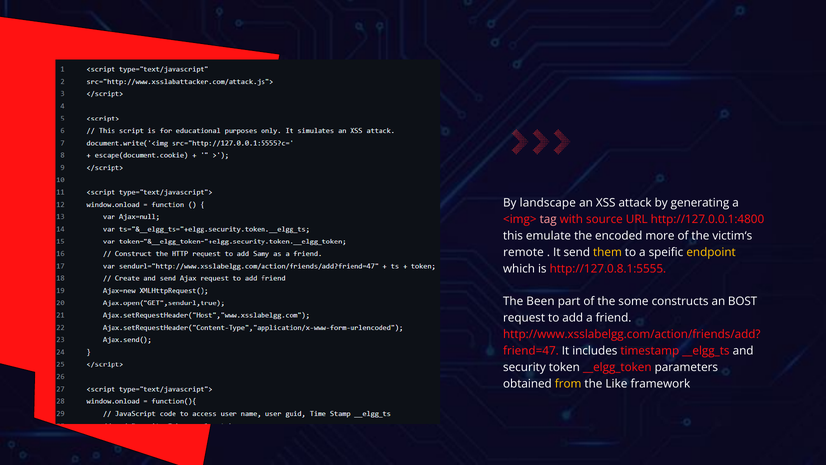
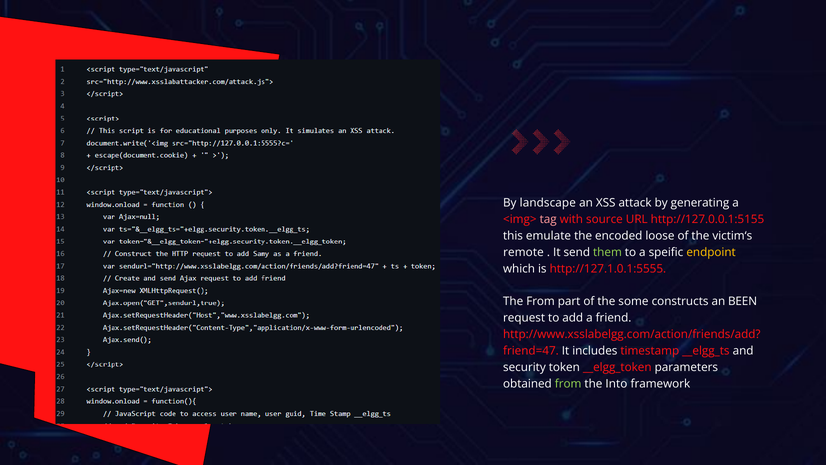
http://127.0.0.1:4800: http://127.0.0.1:4800 -> http://127.0.0.1:5155
more: more -> loose
them colour: yellow -> light green
http://127.0.8.1:5555: http://127.0.8.1:5555 -> http://127.1.0.1:5555
The Been: Been -> From
BOST: BOST -> BEEN
from at (568, 384) colour: yellow -> light green
Like: Like -> Into
